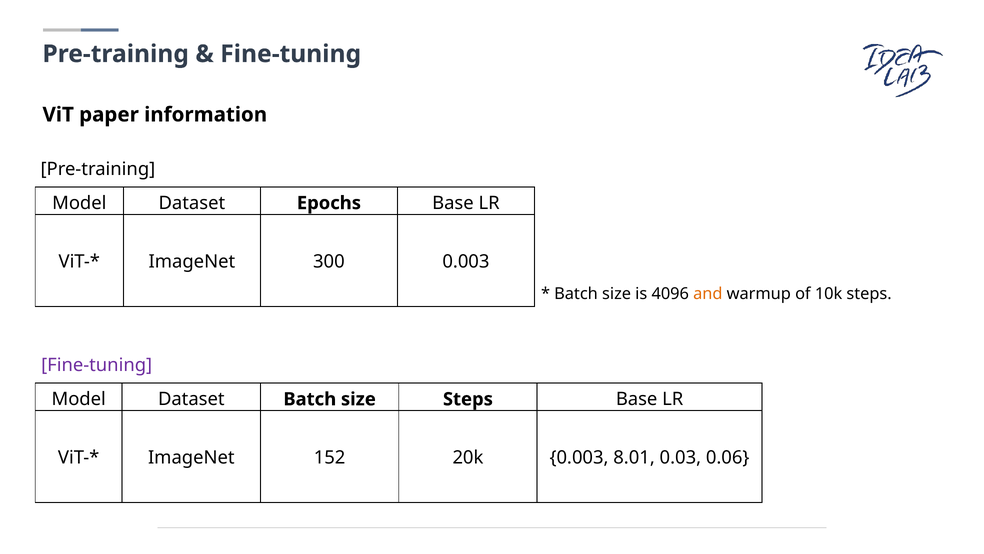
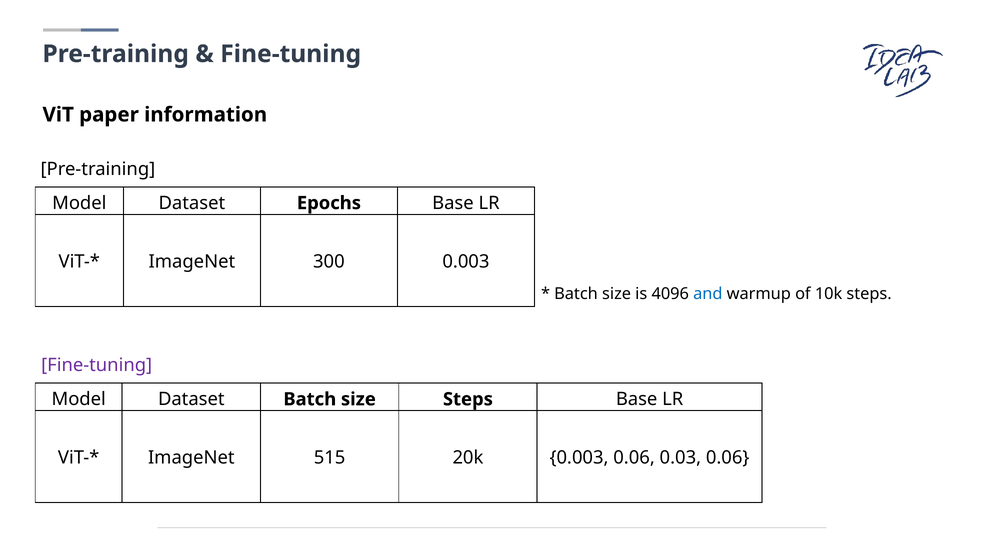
and colour: orange -> blue
152: 152 -> 515
0.003 8.01: 8.01 -> 0.06
